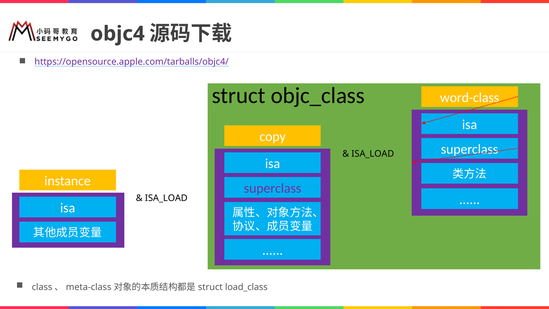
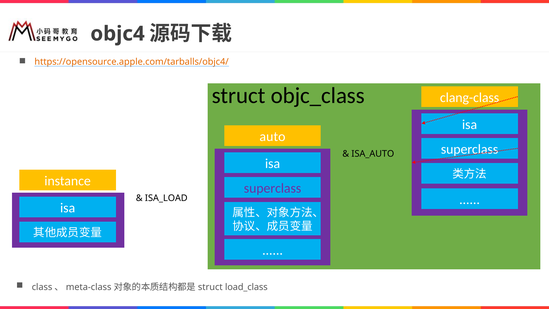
https://opensource.apple.com/tarballs/objc4/ colour: purple -> orange
word-class: word-class -> clang-class
copy: copy -> auto
ISA_LOAD at (373, 154): ISA_LOAD -> ISA_AUTO
